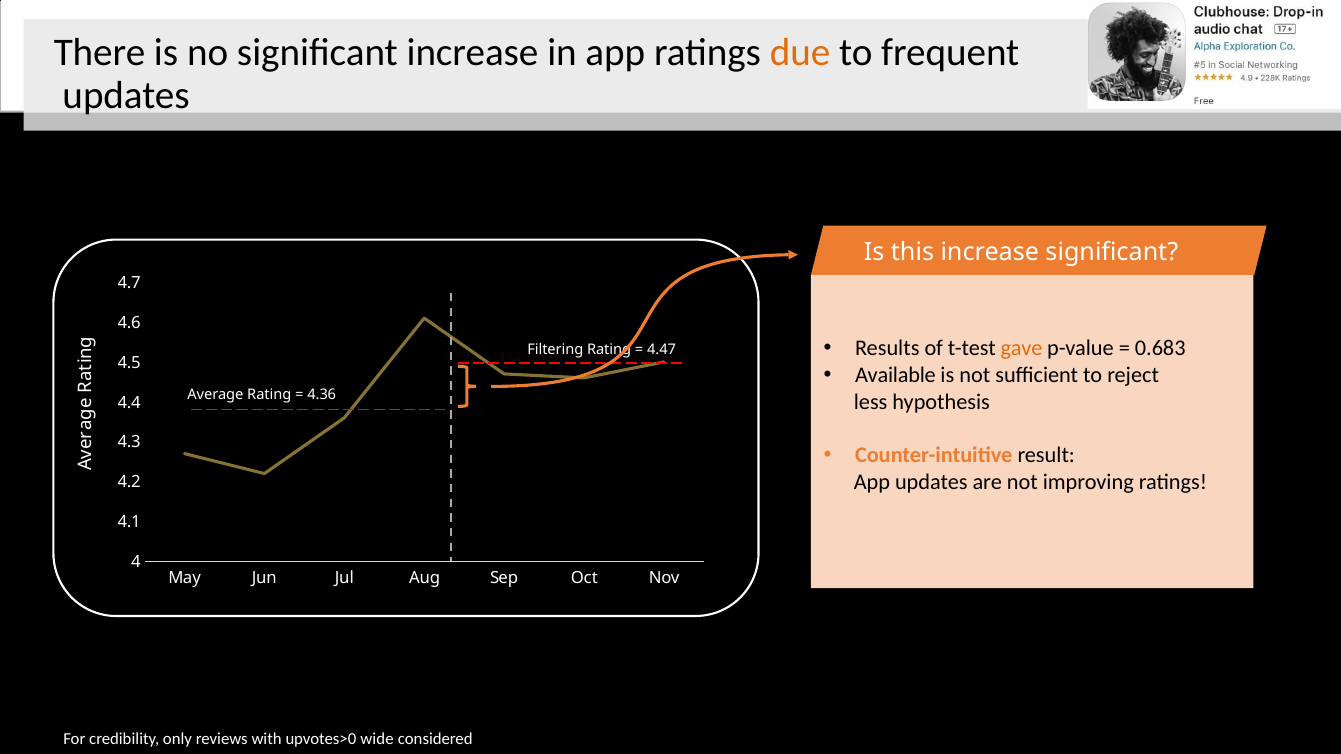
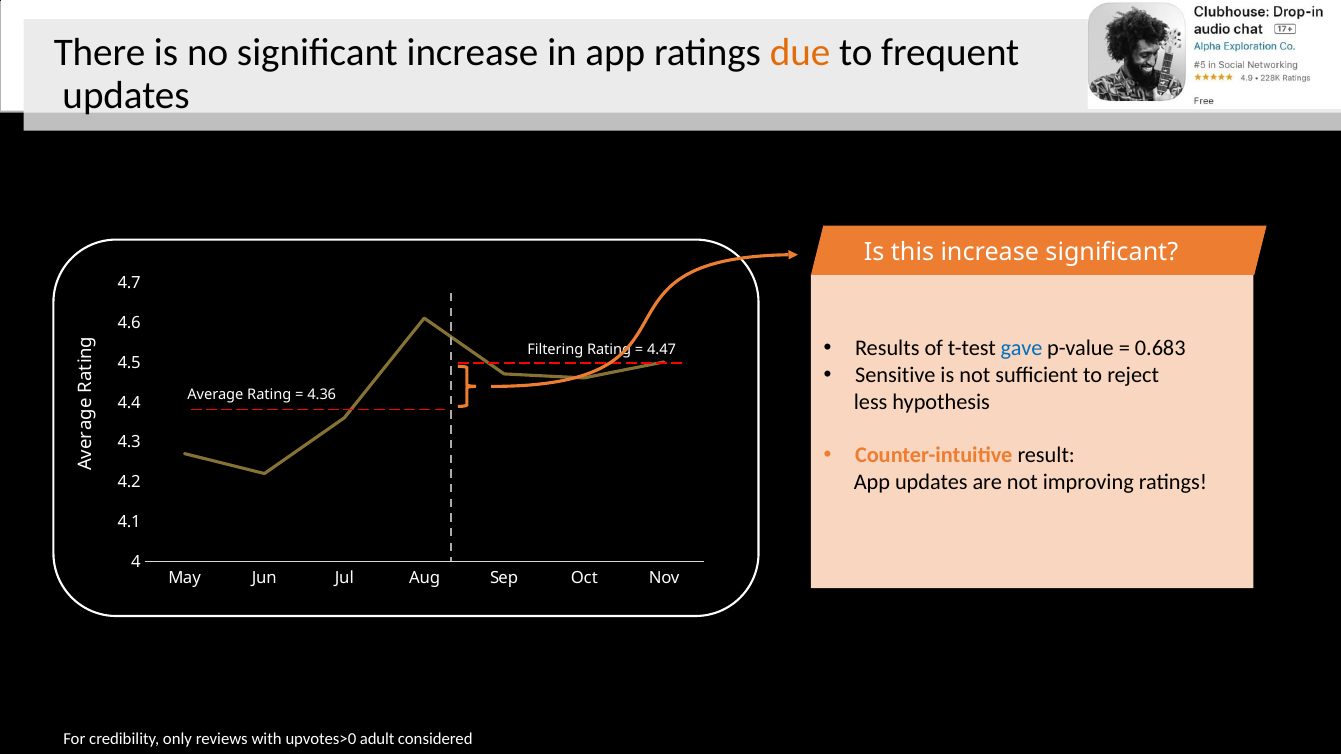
gave colour: orange -> blue
Available: Available -> Sensitive
wide: wide -> adult
